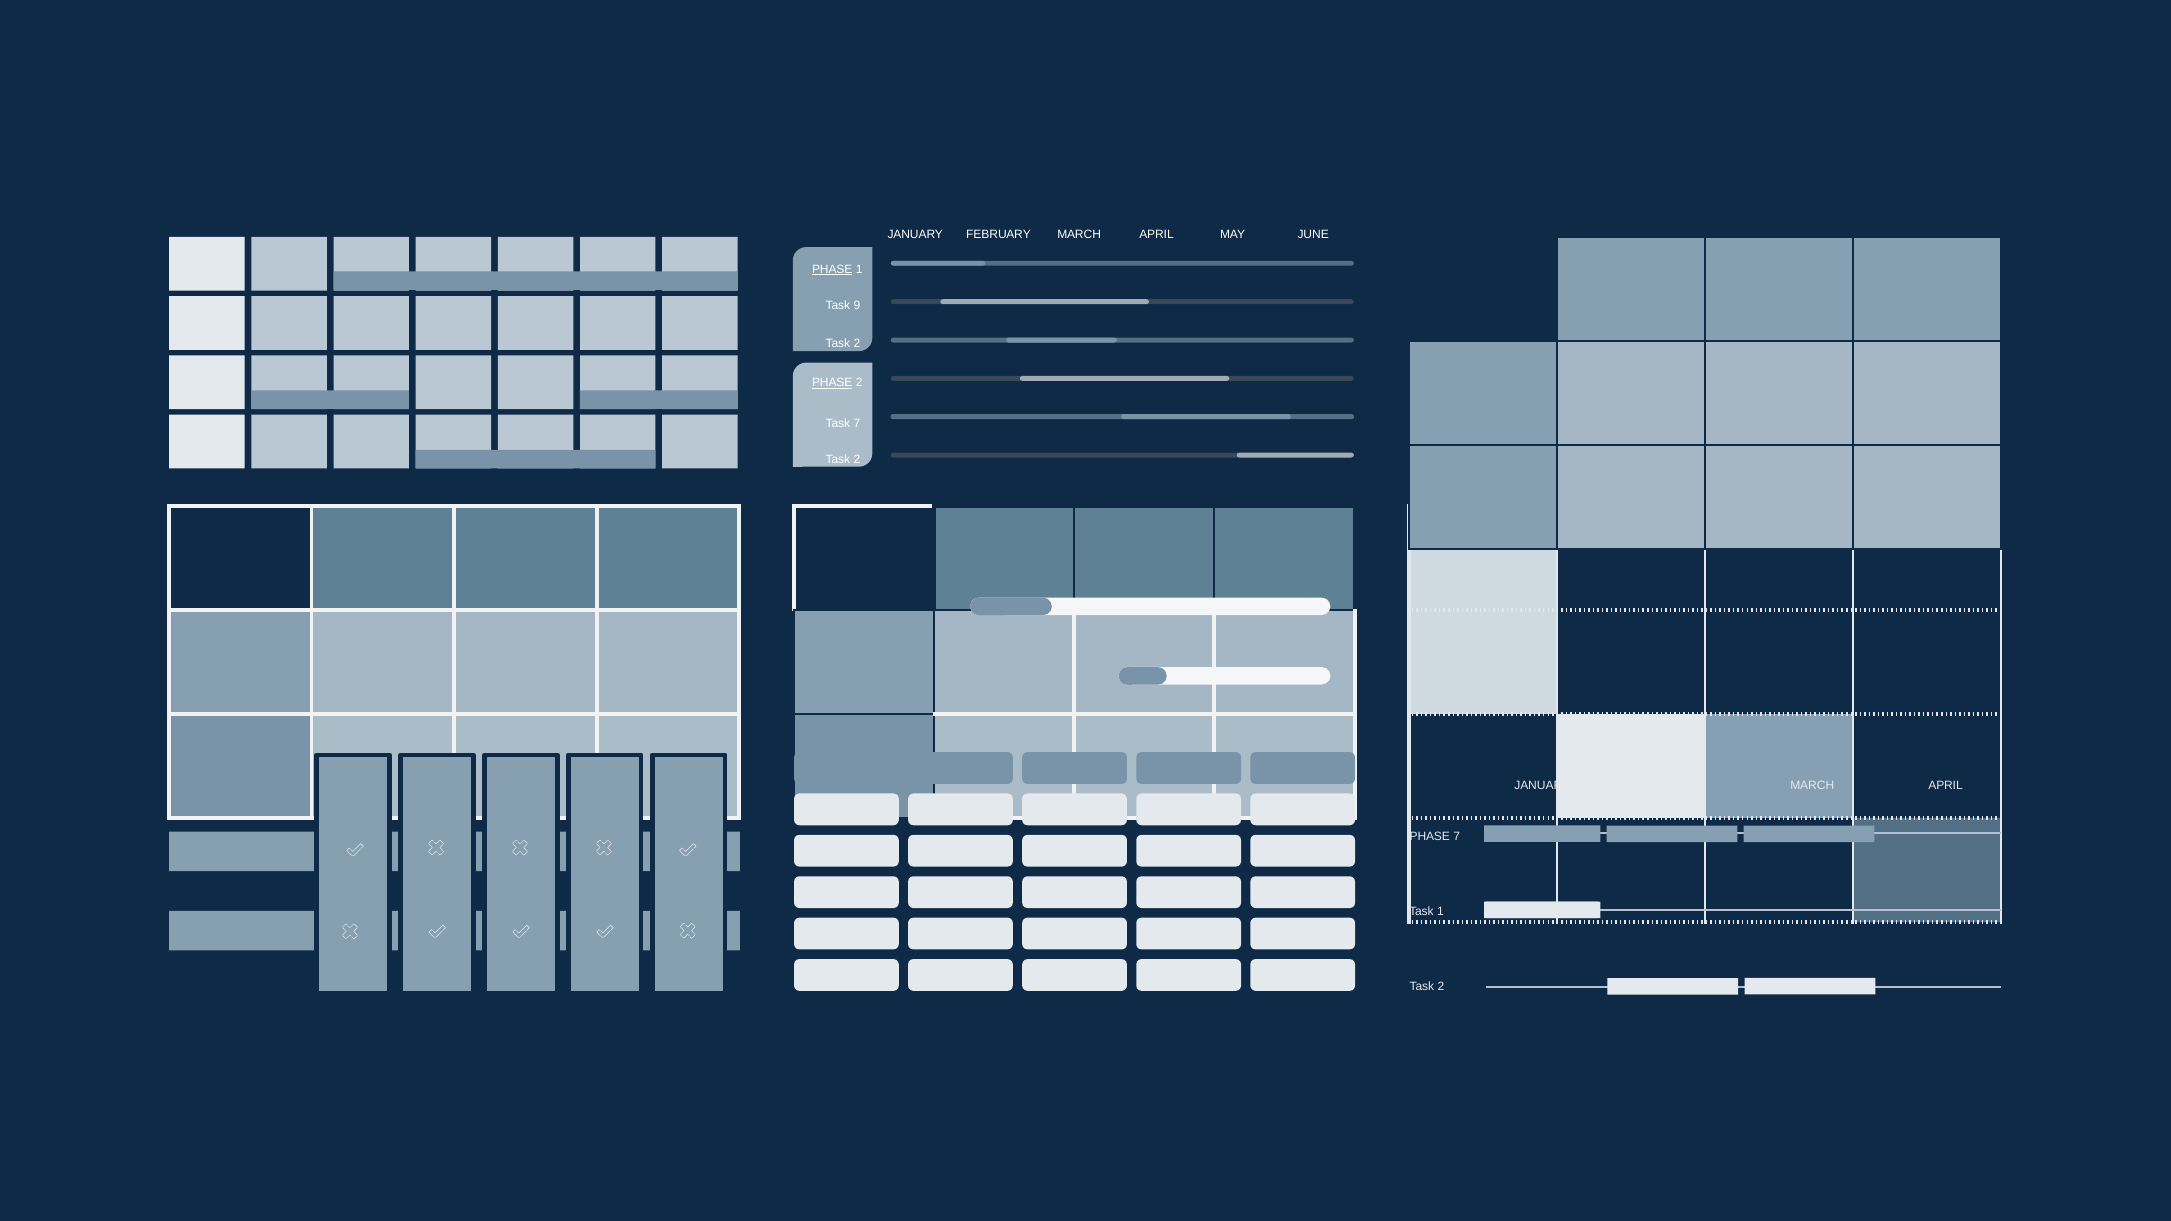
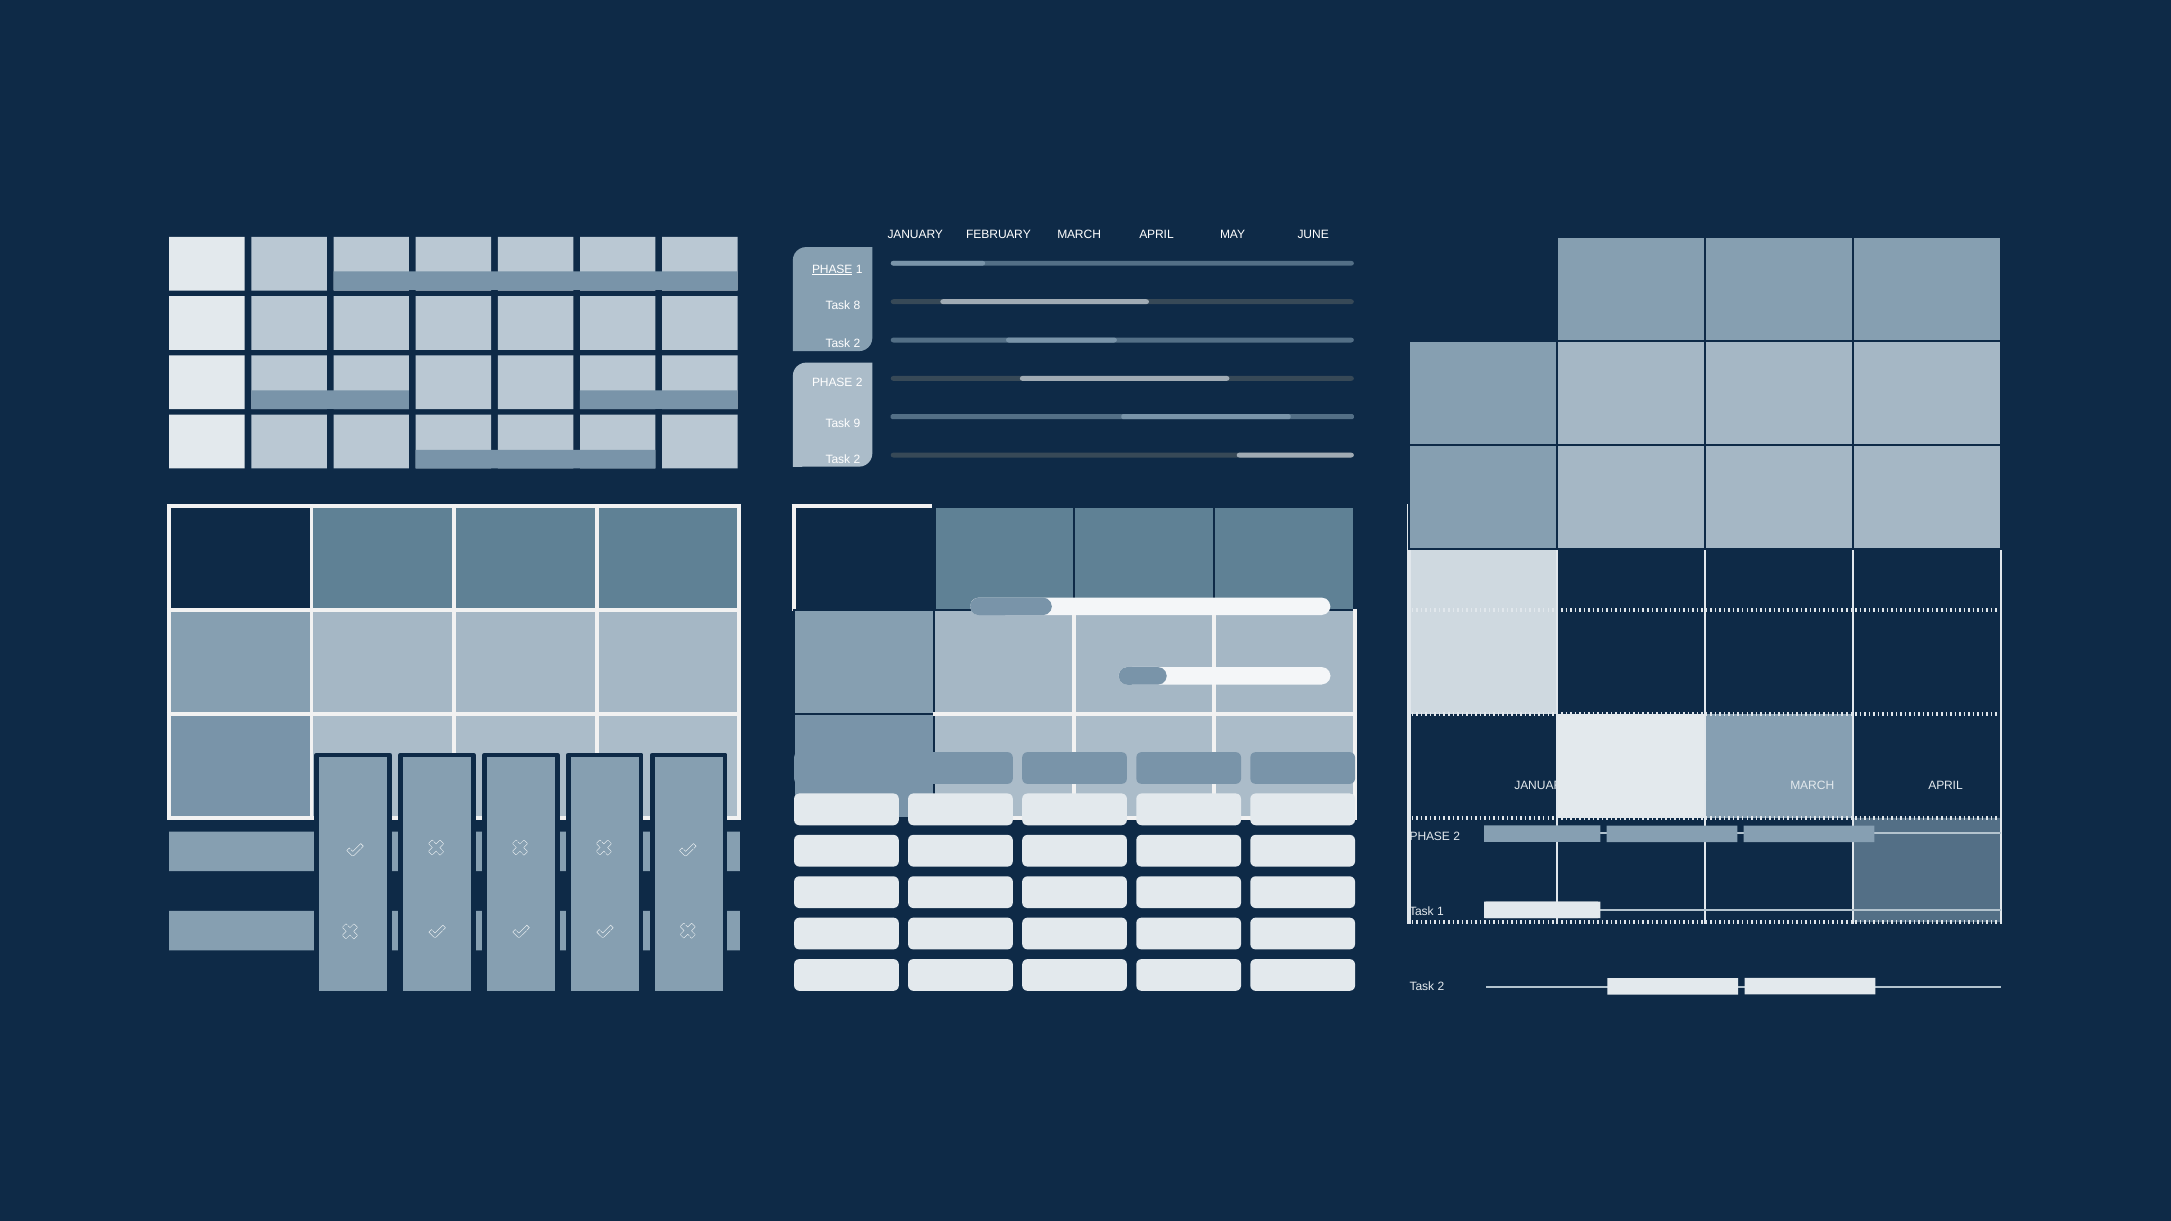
9: 9 -> 8
PHASE at (832, 383) underline: present -> none
Task 7: 7 -> 9
7 at (1457, 836): 7 -> 2
